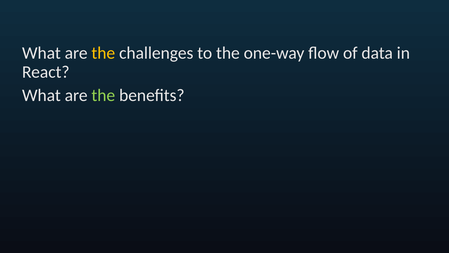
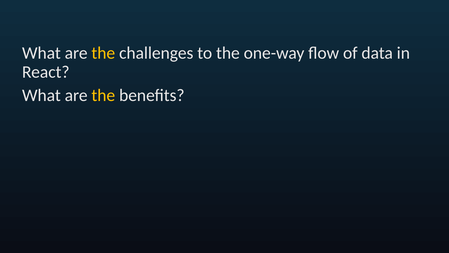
the at (103, 95) colour: light green -> yellow
